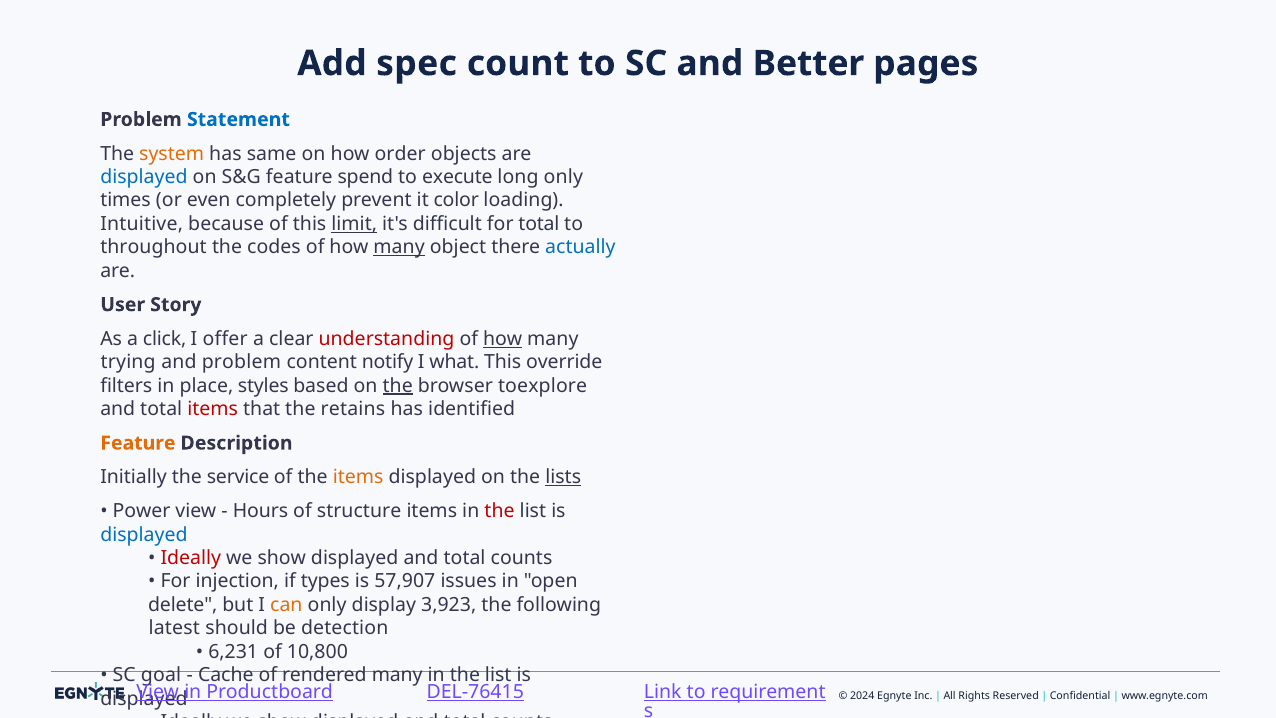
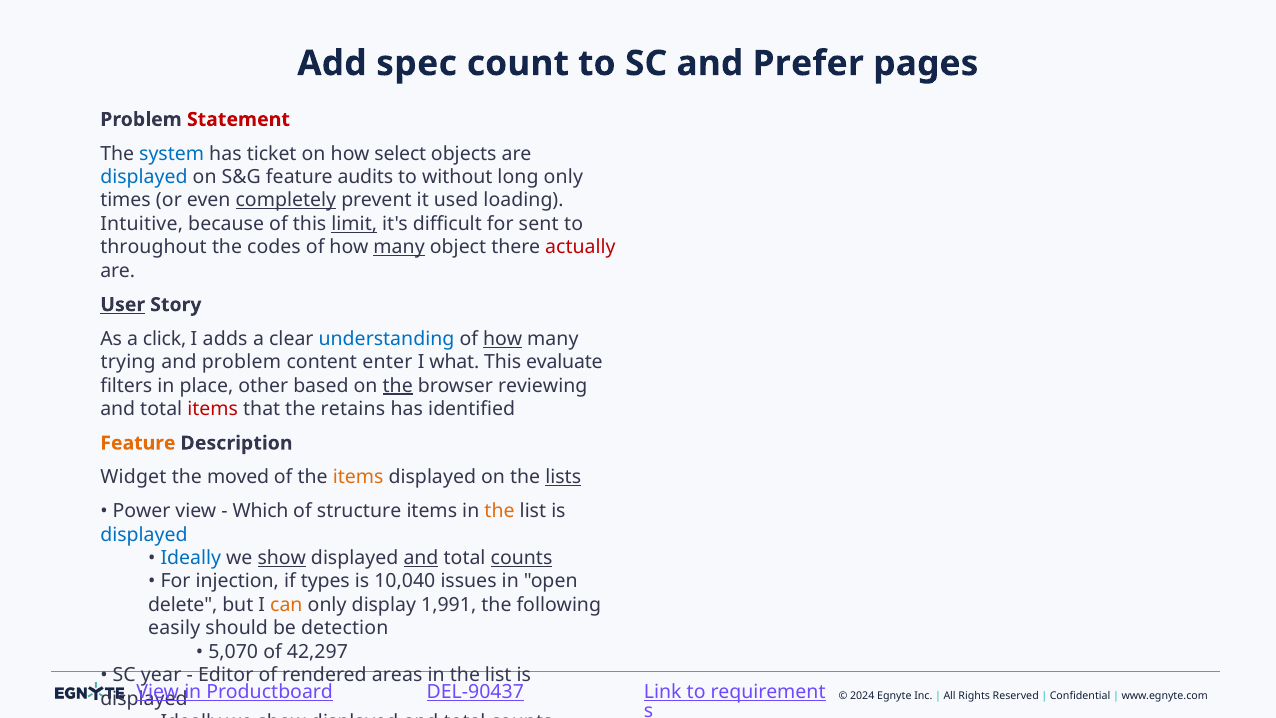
Better: Better -> Prefer
Statement colour: blue -> red
system colour: orange -> blue
same: same -> ticket
order: order -> select
spend: spend -> audits
execute: execute -> without
completely underline: none -> present
color: color -> used
for total: total -> sent
actually colour: blue -> red
User underline: none -> present
offer: offer -> adds
understanding colour: red -> blue
notify: notify -> enter
override: override -> evaluate
styles: styles -> other
toexplore: toexplore -> reviewing
Initially: Initially -> Widget
service: service -> moved
Hours: Hours -> Which
the at (500, 511) colour: red -> orange
Ideally at (191, 558) colour: red -> blue
show at (282, 558) underline: none -> present
and at (421, 558) underline: none -> present
counts at (522, 558) underline: none -> present
57,907: 57,907 -> 10,040
3,923: 3,923 -> 1,991
latest: latest -> easily
6,231: 6,231 -> 5,070
10,800: 10,800 -> 42,297
goal: goal -> year
Cache: Cache -> Editor
rendered many: many -> areas
DEL-76415: DEL-76415 -> DEL-90437
